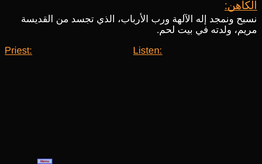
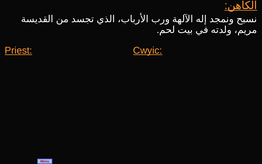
Listen: Listen -> Cwyic
